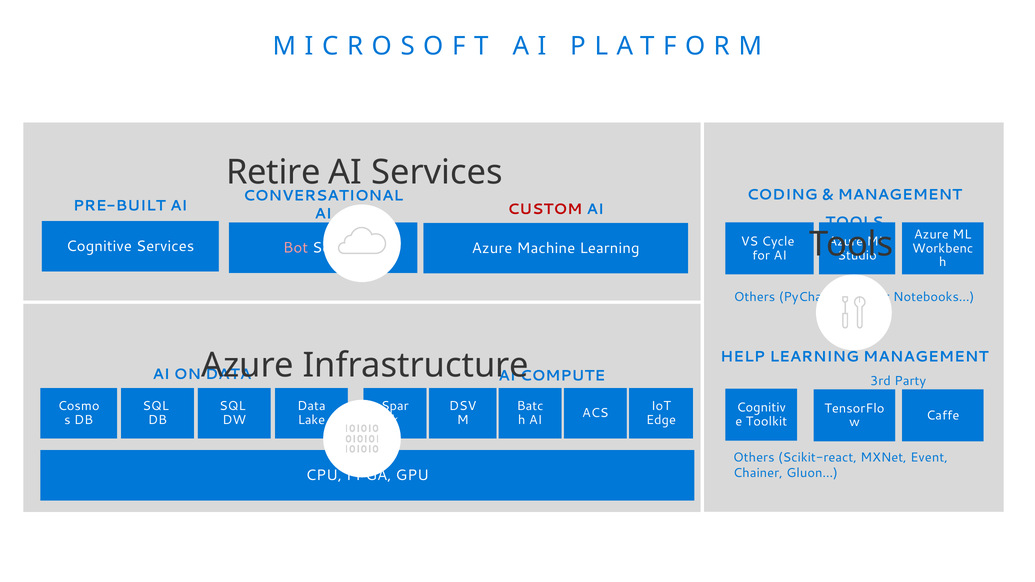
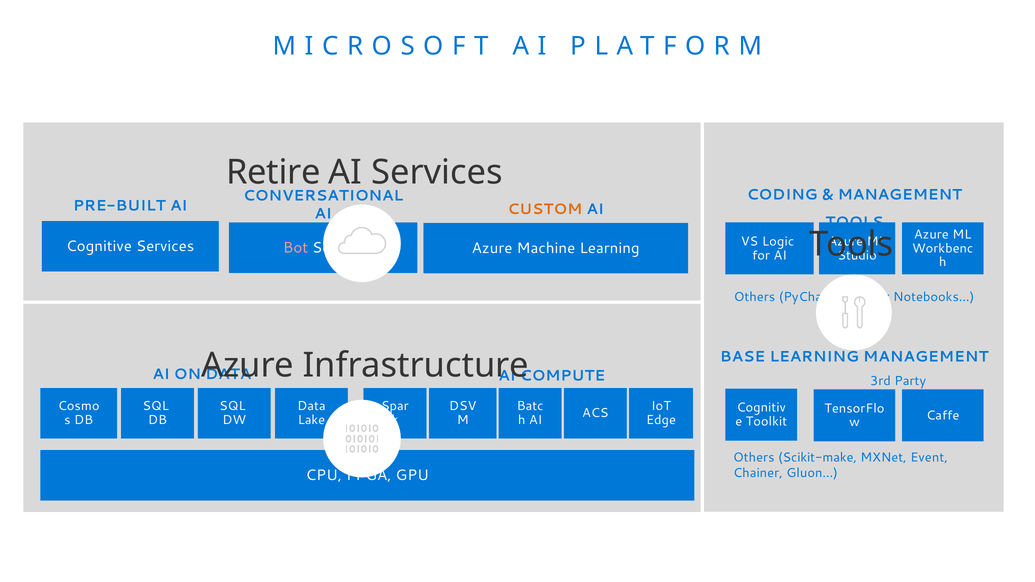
CUSTOM colour: red -> orange
Cycle: Cycle -> Logic
HELP: HELP -> BASE
Scikit-react: Scikit-react -> Scikit-make
